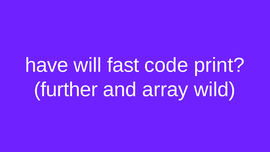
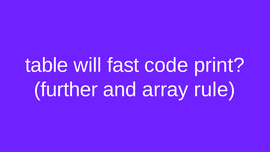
have: have -> table
wild: wild -> rule
